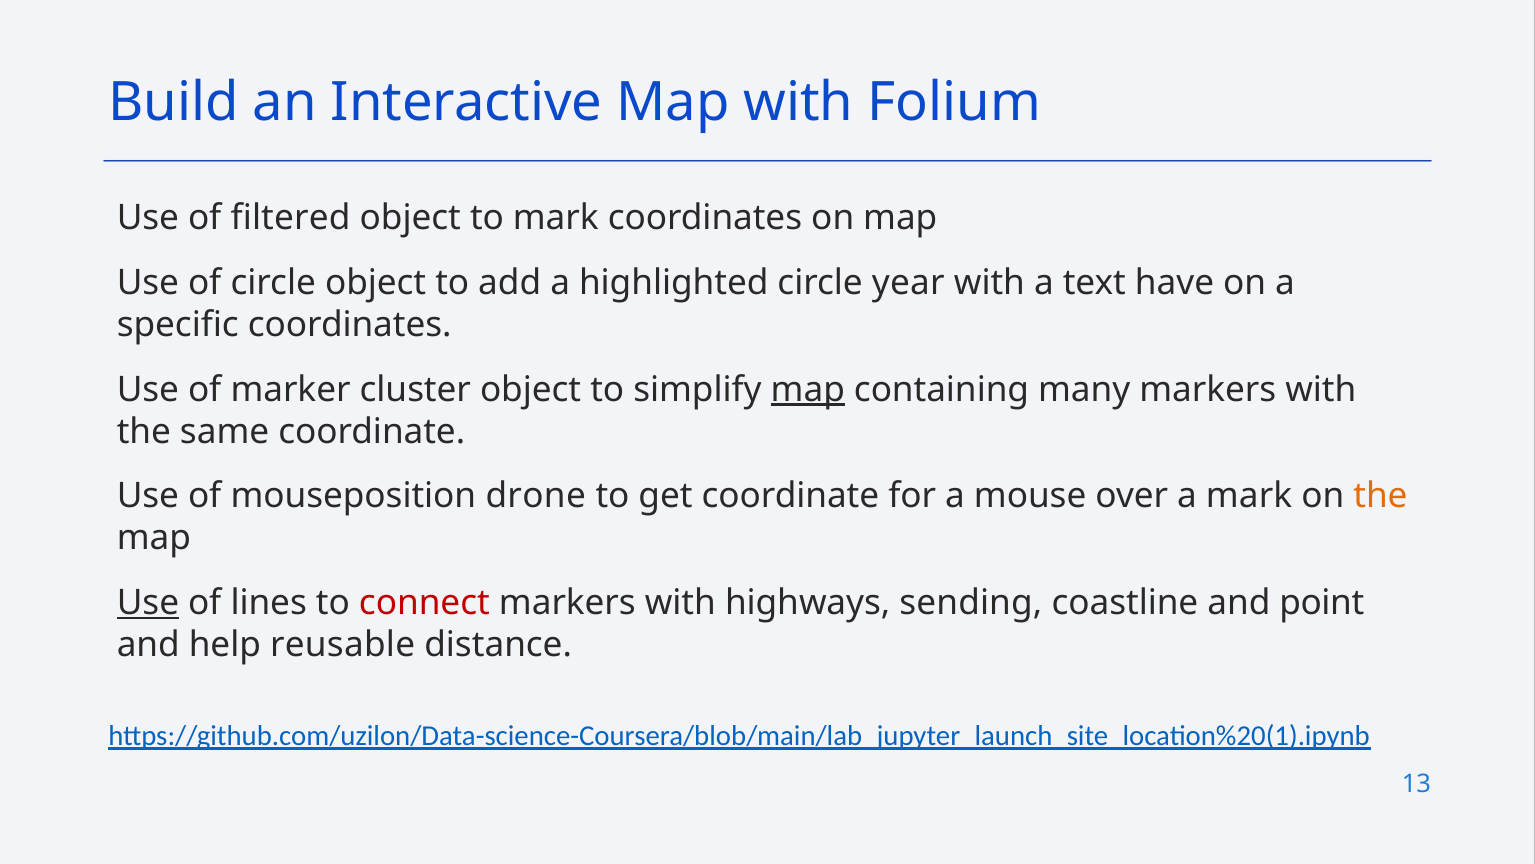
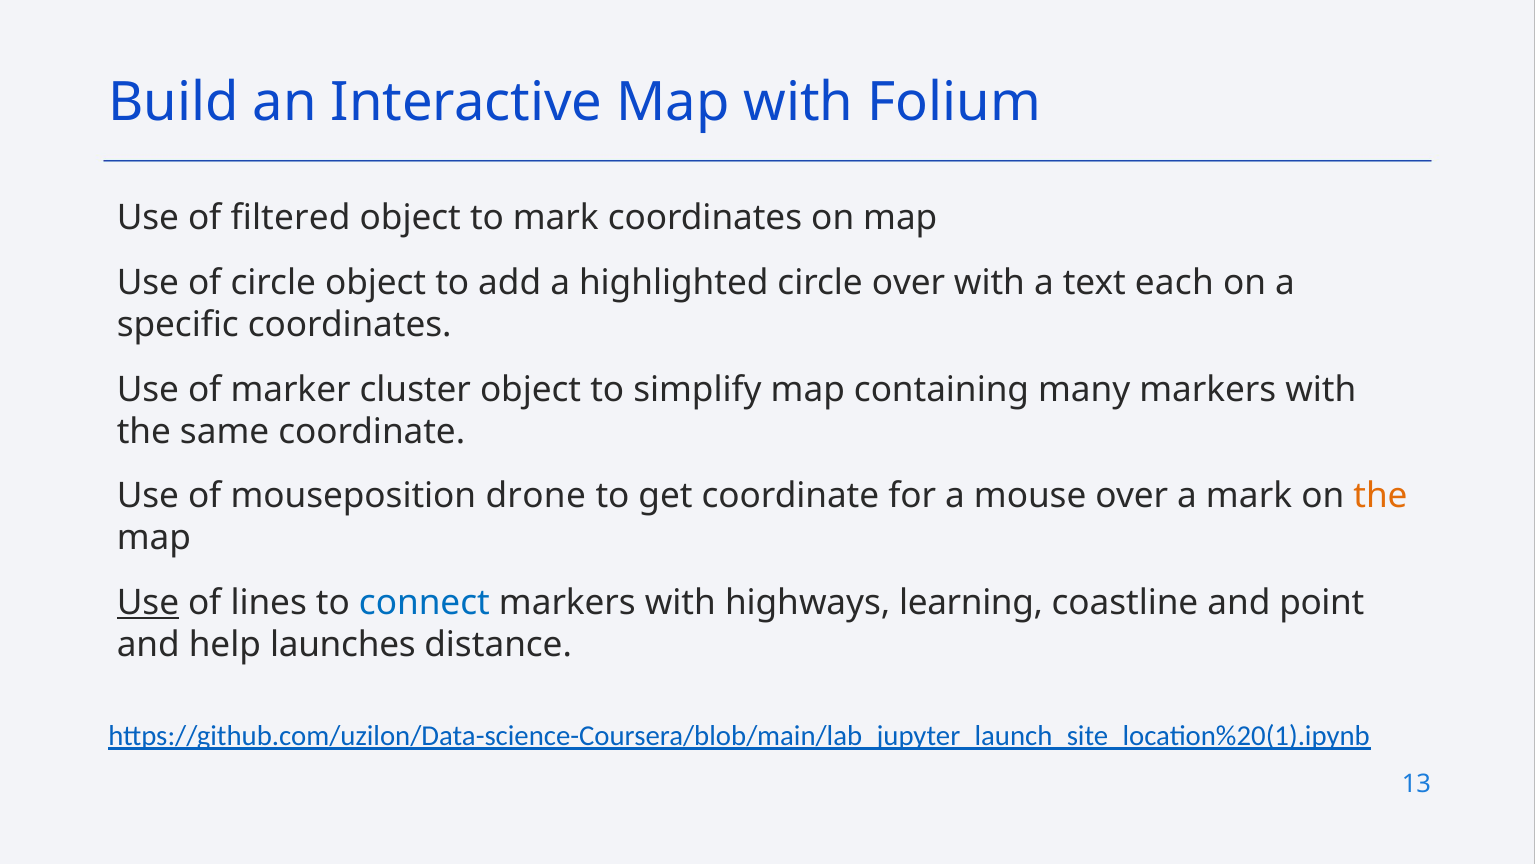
circle year: year -> over
have: have -> each
map at (808, 389) underline: present -> none
connect colour: red -> blue
sending: sending -> learning
reusable: reusable -> launches
